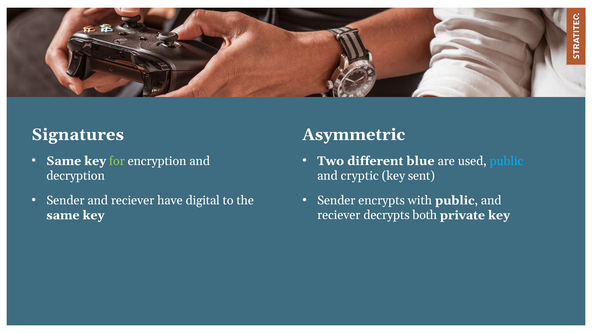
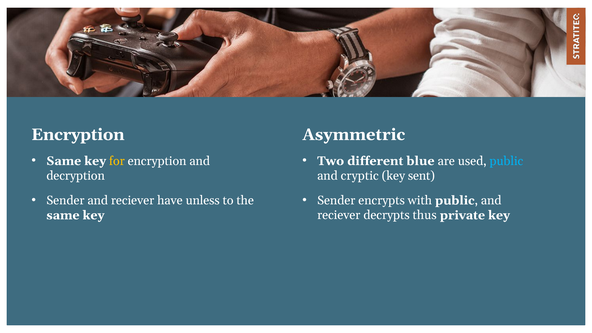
Signatures at (78, 135): Signatures -> Encryption
for colour: light green -> yellow
digital: digital -> unless
both: both -> thus
